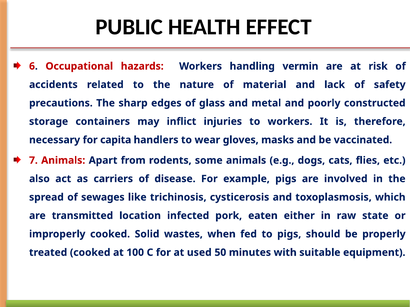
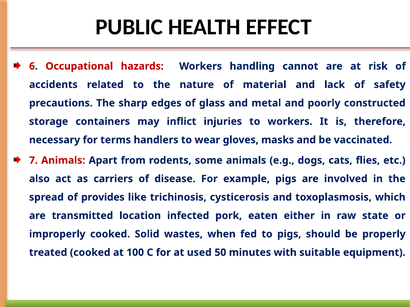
vermin: vermin -> cannot
capita: capita -> terms
sewages: sewages -> provides
